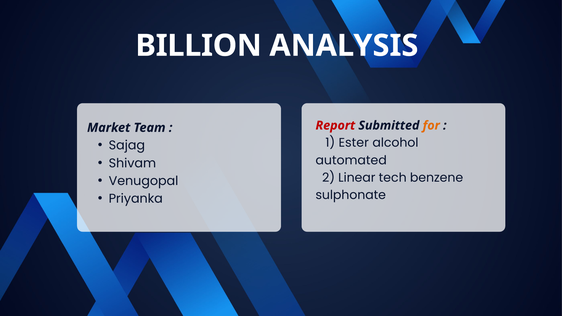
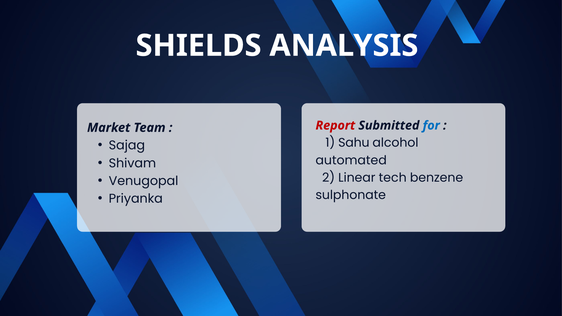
BILLION: BILLION -> SHIELDS
for colour: orange -> blue
Ester: Ester -> Sahu
